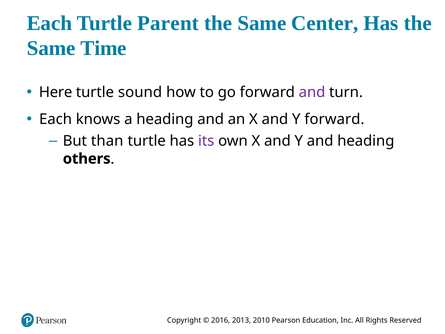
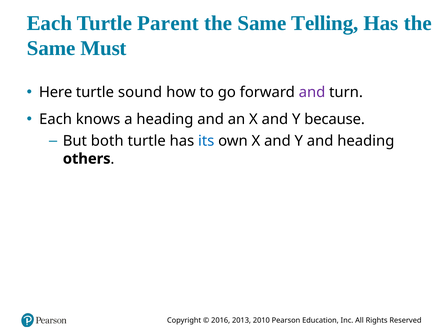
Center: Center -> Telling
Time: Time -> Must
Y forward: forward -> because
than: than -> both
its colour: purple -> blue
